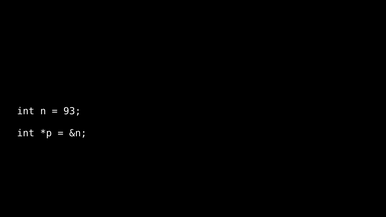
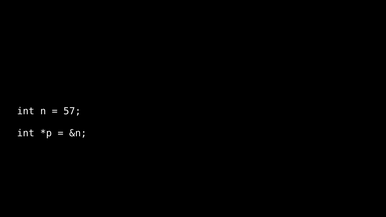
93: 93 -> 57
